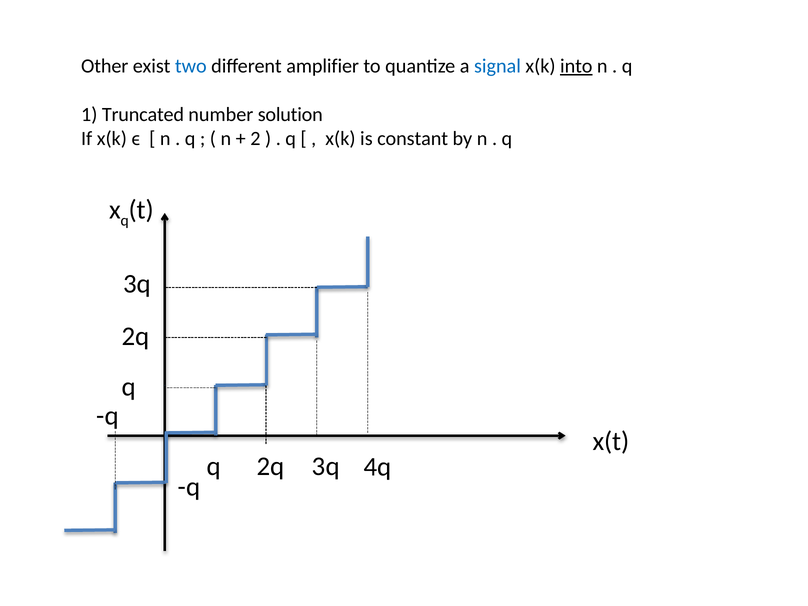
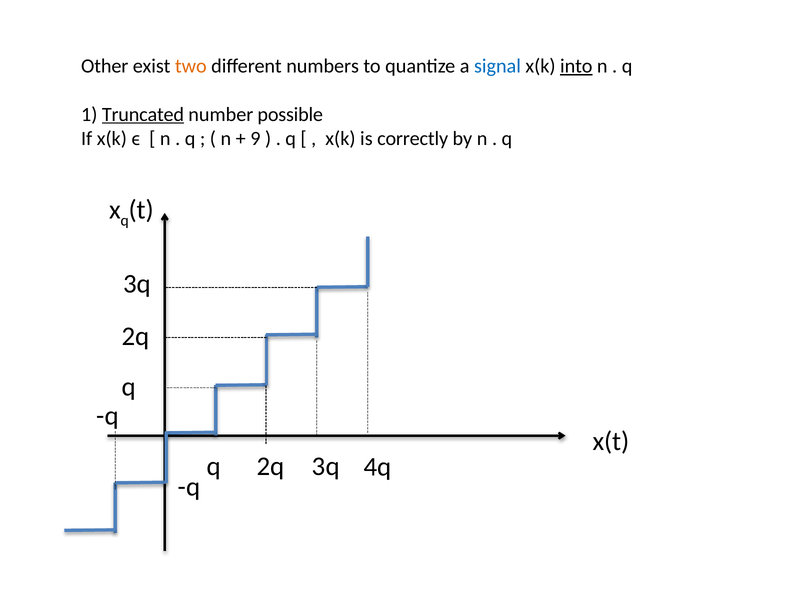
two colour: blue -> orange
amplifier: amplifier -> numbers
Truncated underline: none -> present
solution: solution -> possible
2: 2 -> 9
constant: constant -> correctly
